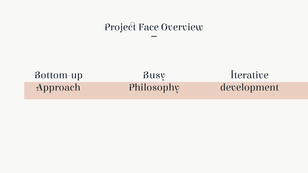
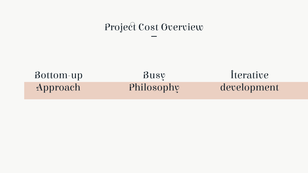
Face: Face -> Cost
